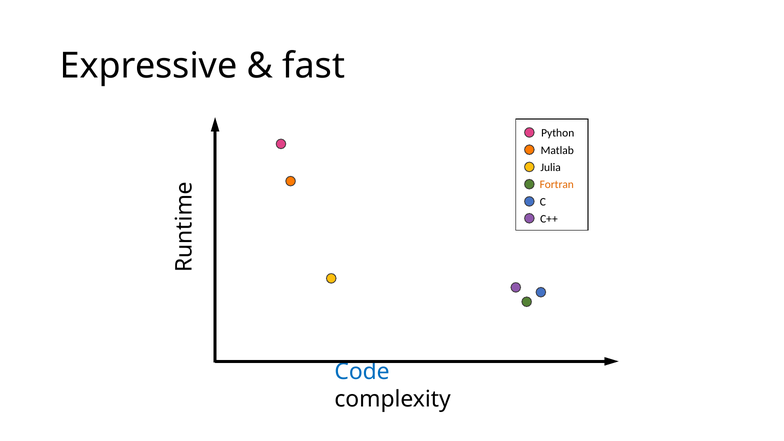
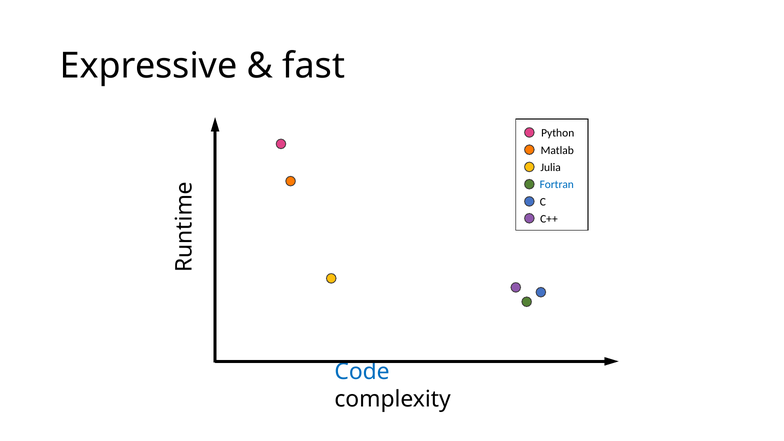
Fortran colour: orange -> blue
